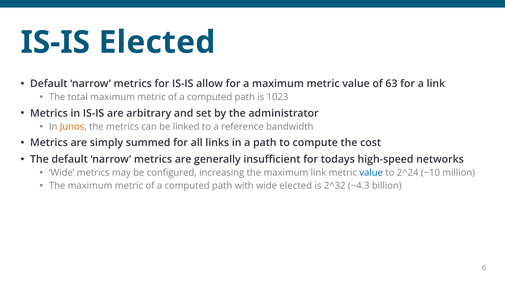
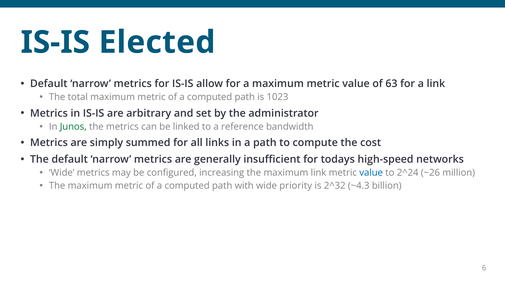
Junos colour: orange -> green
~10: ~10 -> ~26
wide elected: elected -> priority
